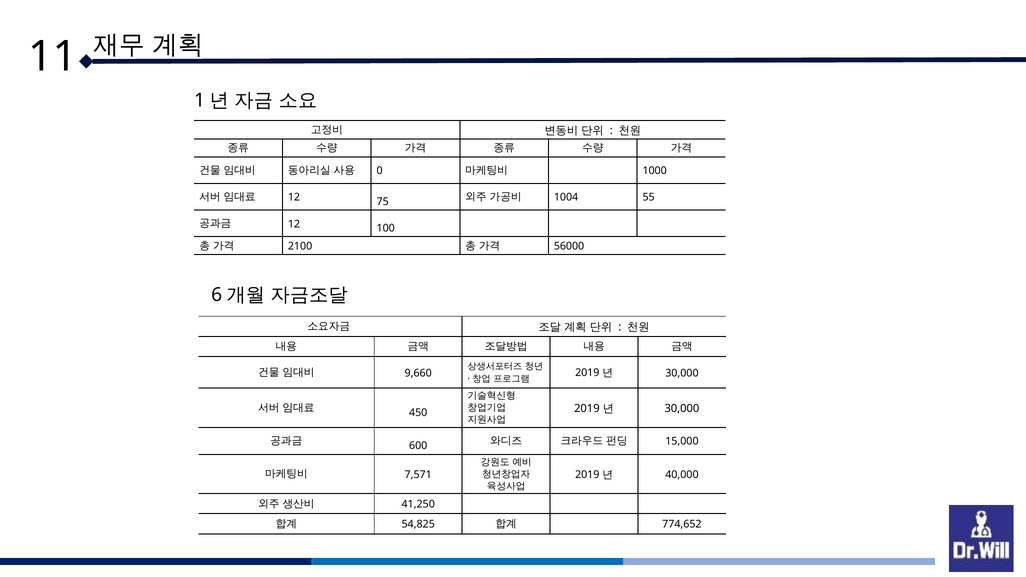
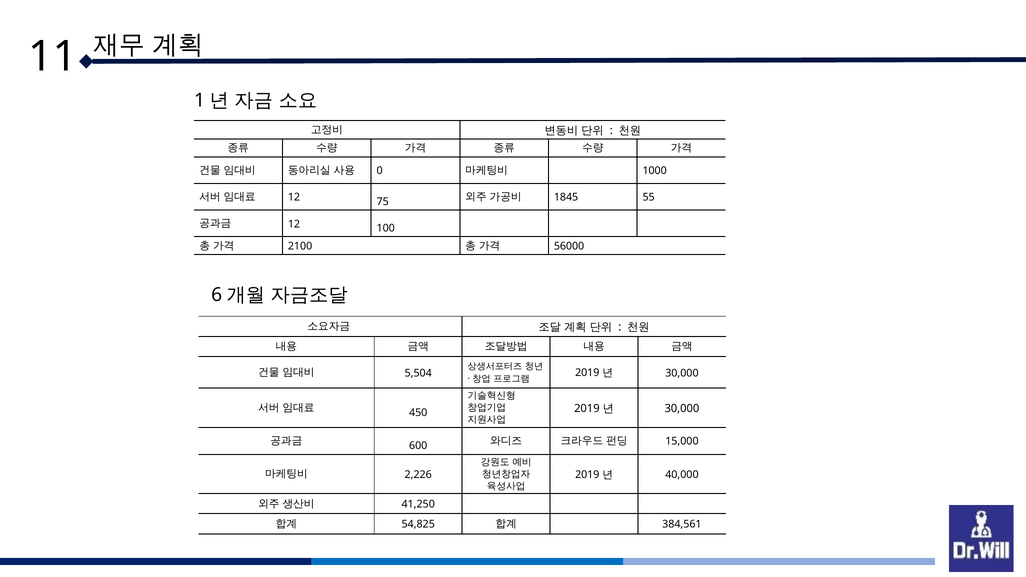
1004: 1004 -> 1845
9,660: 9,660 -> 5,504
7,571: 7,571 -> 2,226
774,652: 774,652 -> 384,561
